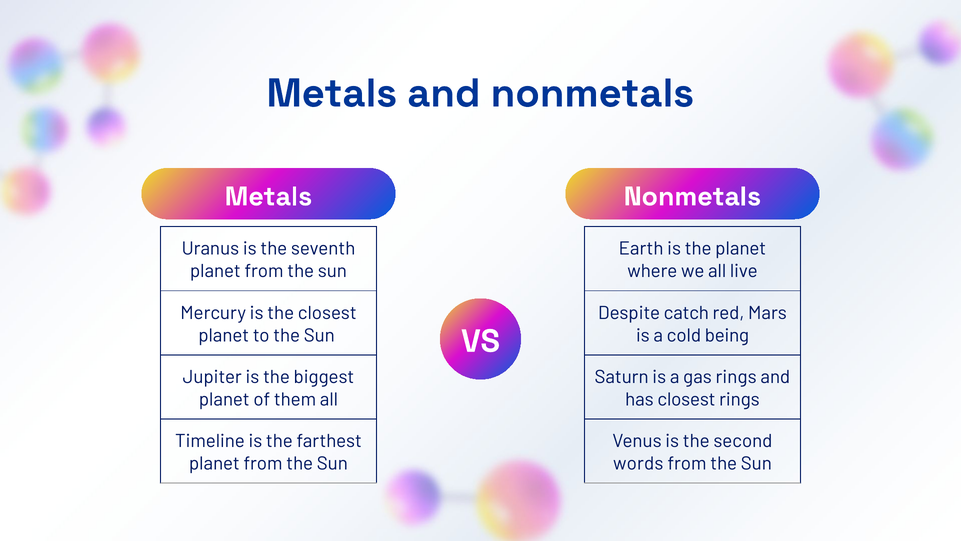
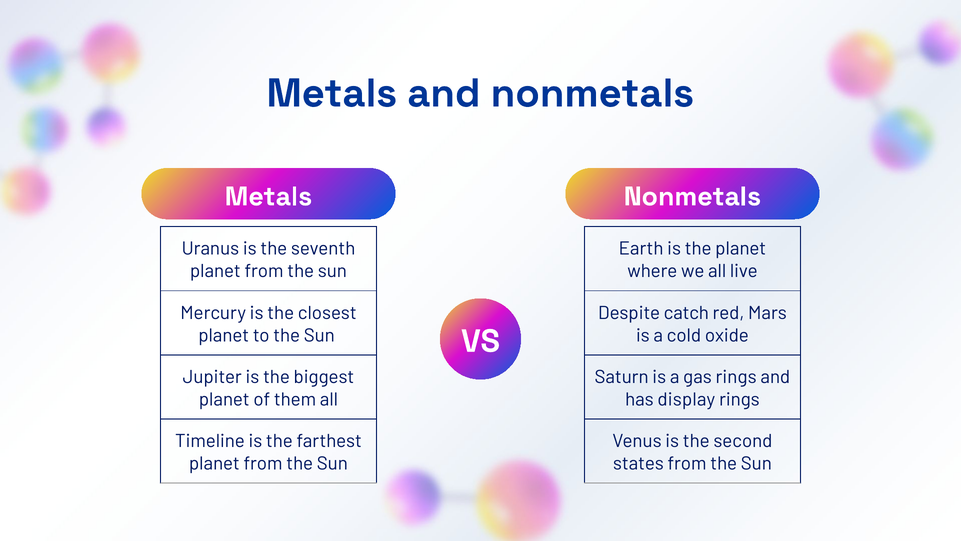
being: being -> oxide
has closest: closest -> display
words: words -> states
